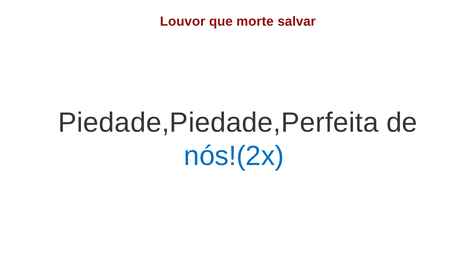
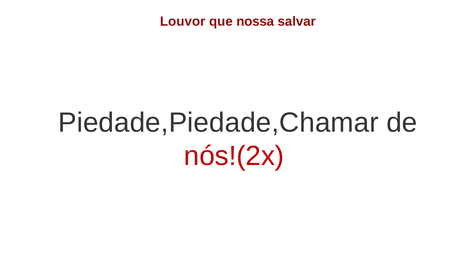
morte: morte -> nossa
Piedade,Piedade,Perfeita: Piedade,Piedade,Perfeita -> Piedade,Piedade,Chamar
nós!(2x colour: blue -> red
